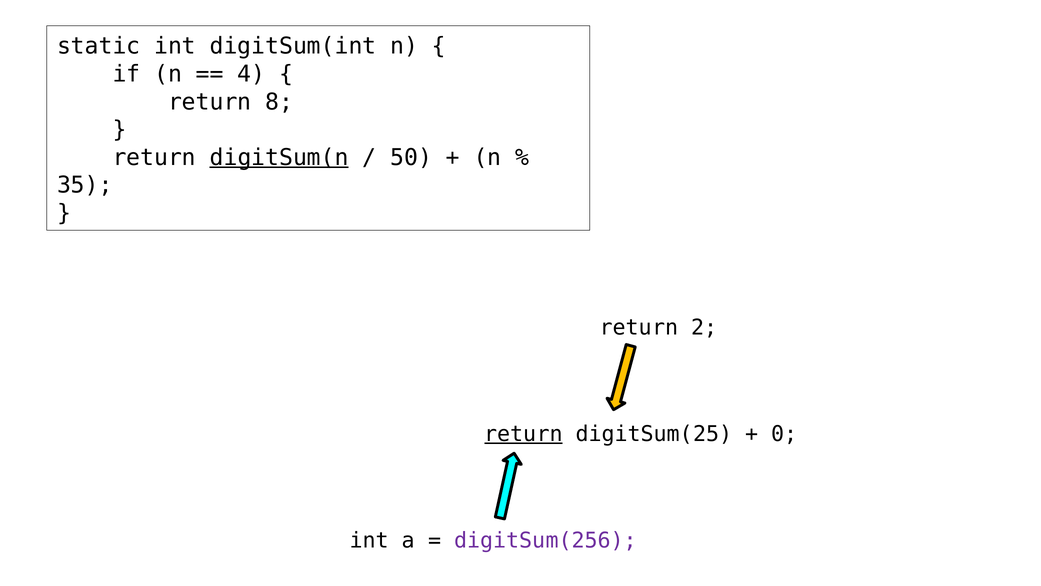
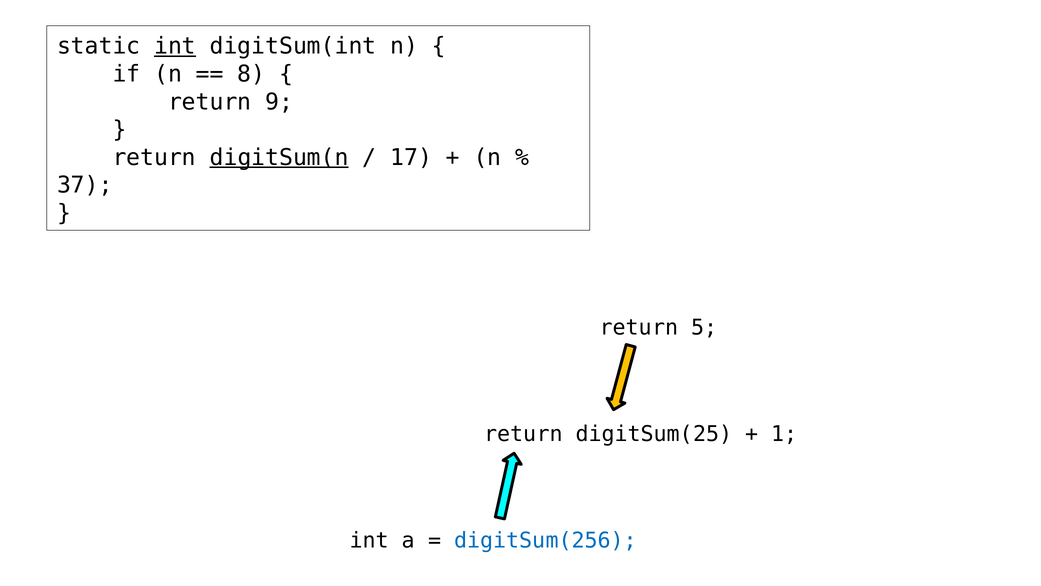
int at (175, 46) underline: none -> present
4: 4 -> 8
8: 8 -> 9
50: 50 -> 17
35: 35 -> 37
2: 2 -> 5
return at (523, 434) underline: present -> none
0: 0 -> 1
digitSum(256 colour: purple -> blue
